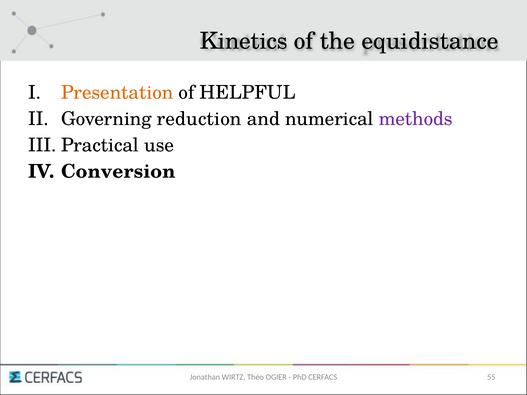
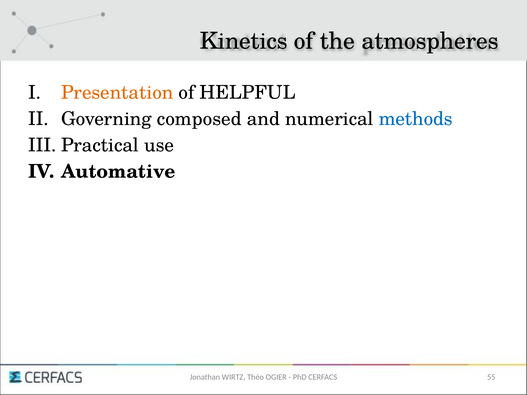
equidistance: equidistance -> atmospheres
reduction: reduction -> composed
methods colour: purple -> blue
Conversion: Conversion -> Automative
